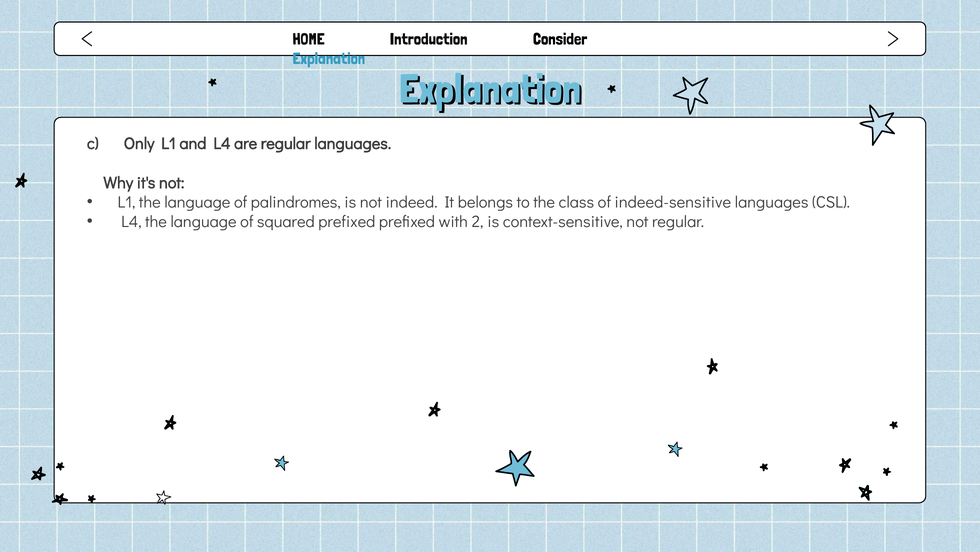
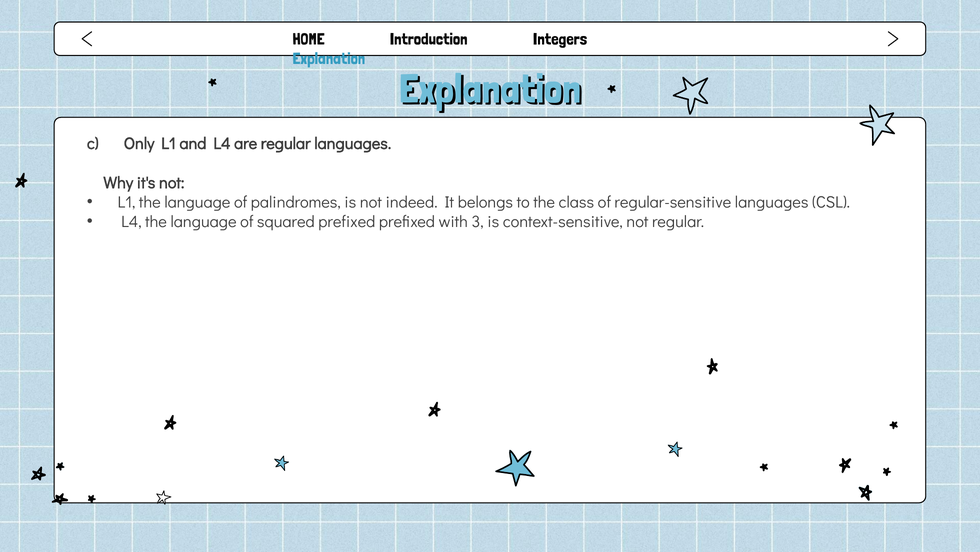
Consider: Consider -> Integers
indeed-sensitive: indeed-sensitive -> regular-sensitive
2: 2 -> 3
